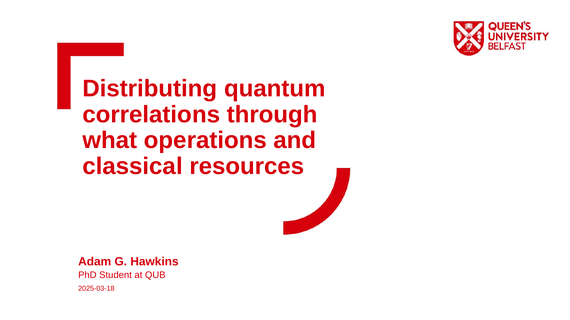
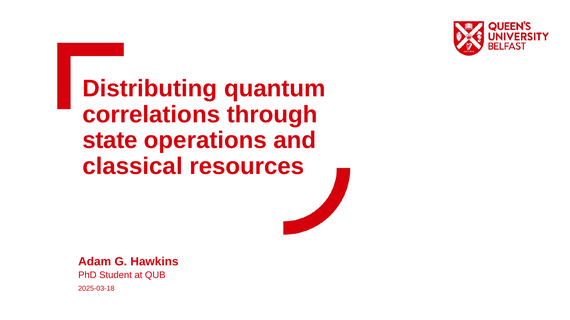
what: what -> state
